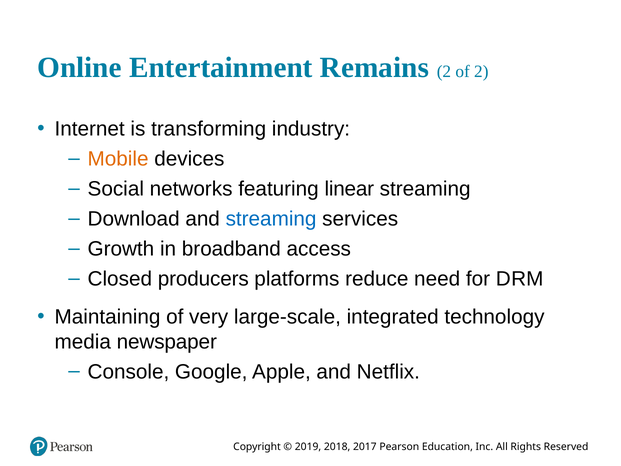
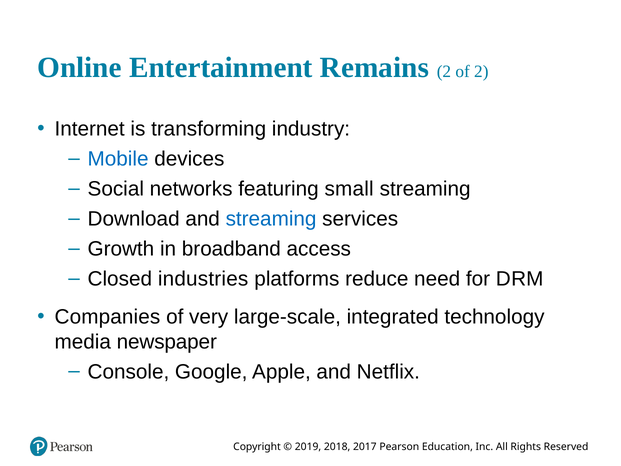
Mobile colour: orange -> blue
linear: linear -> small
producers: producers -> industries
Maintaining: Maintaining -> Companies
